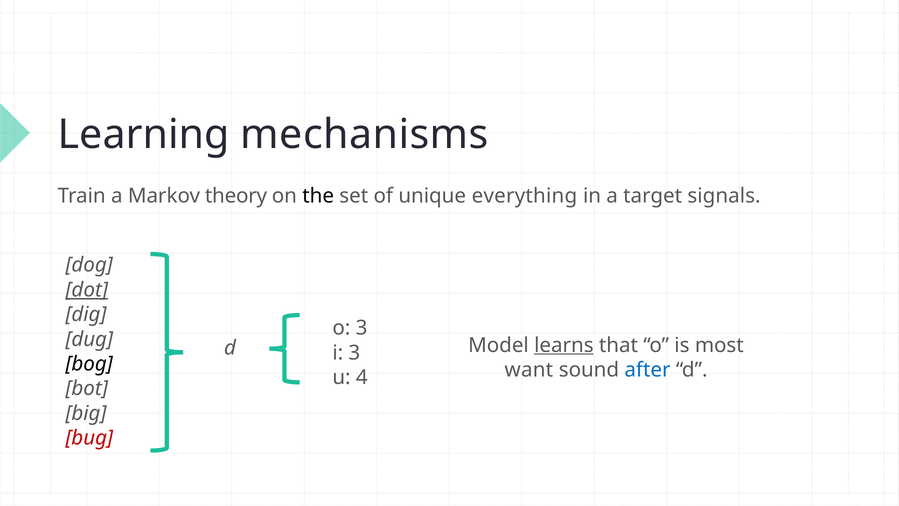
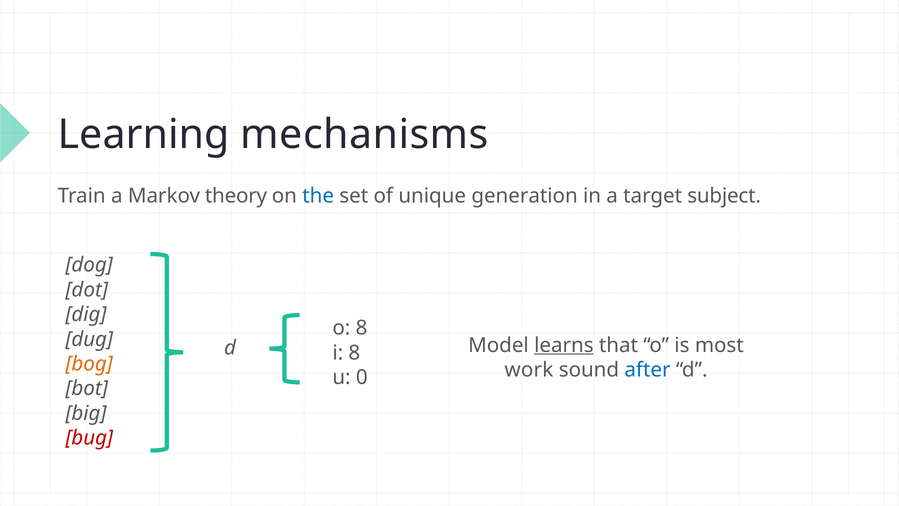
the colour: black -> blue
everything: everything -> generation
signals: signals -> subject
dot underline: present -> none
o 3: 3 -> 8
i 3: 3 -> 8
bog colour: black -> orange
want: want -> work
4: 4 -> 0
